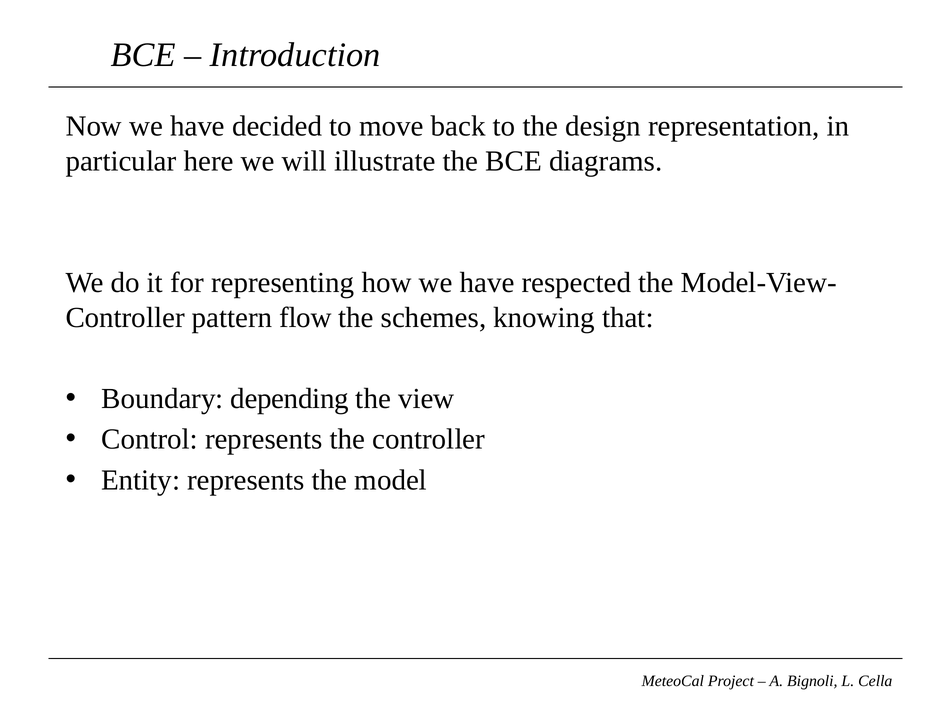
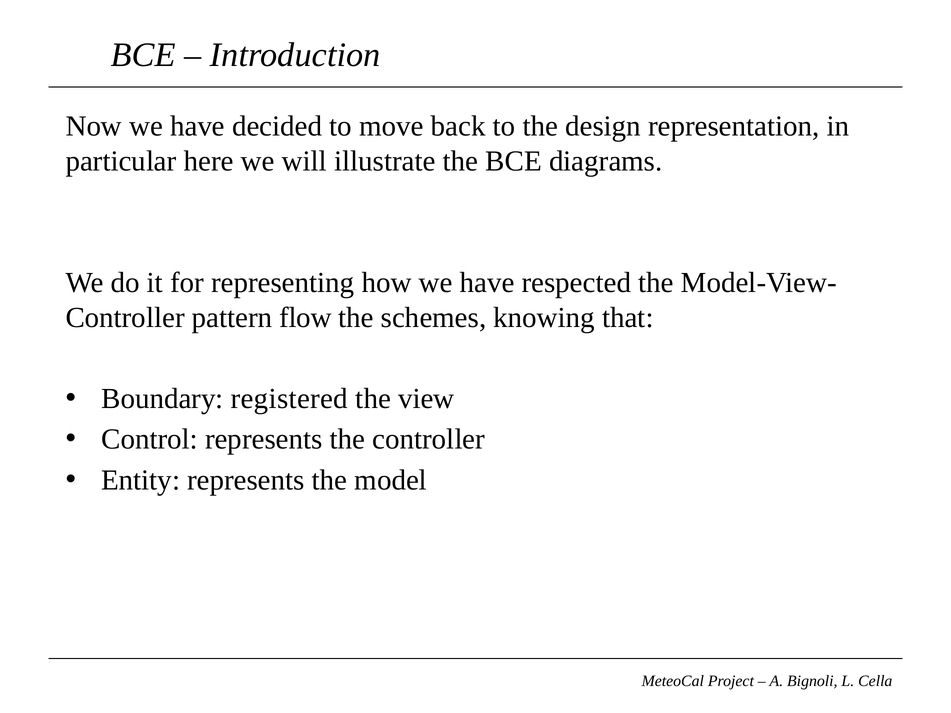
depending: depending -> registered
